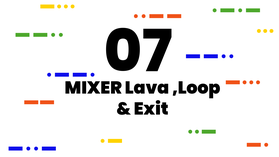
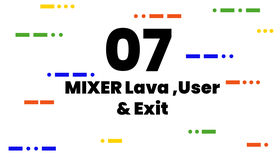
,Loop: ,Loop -> ,User
